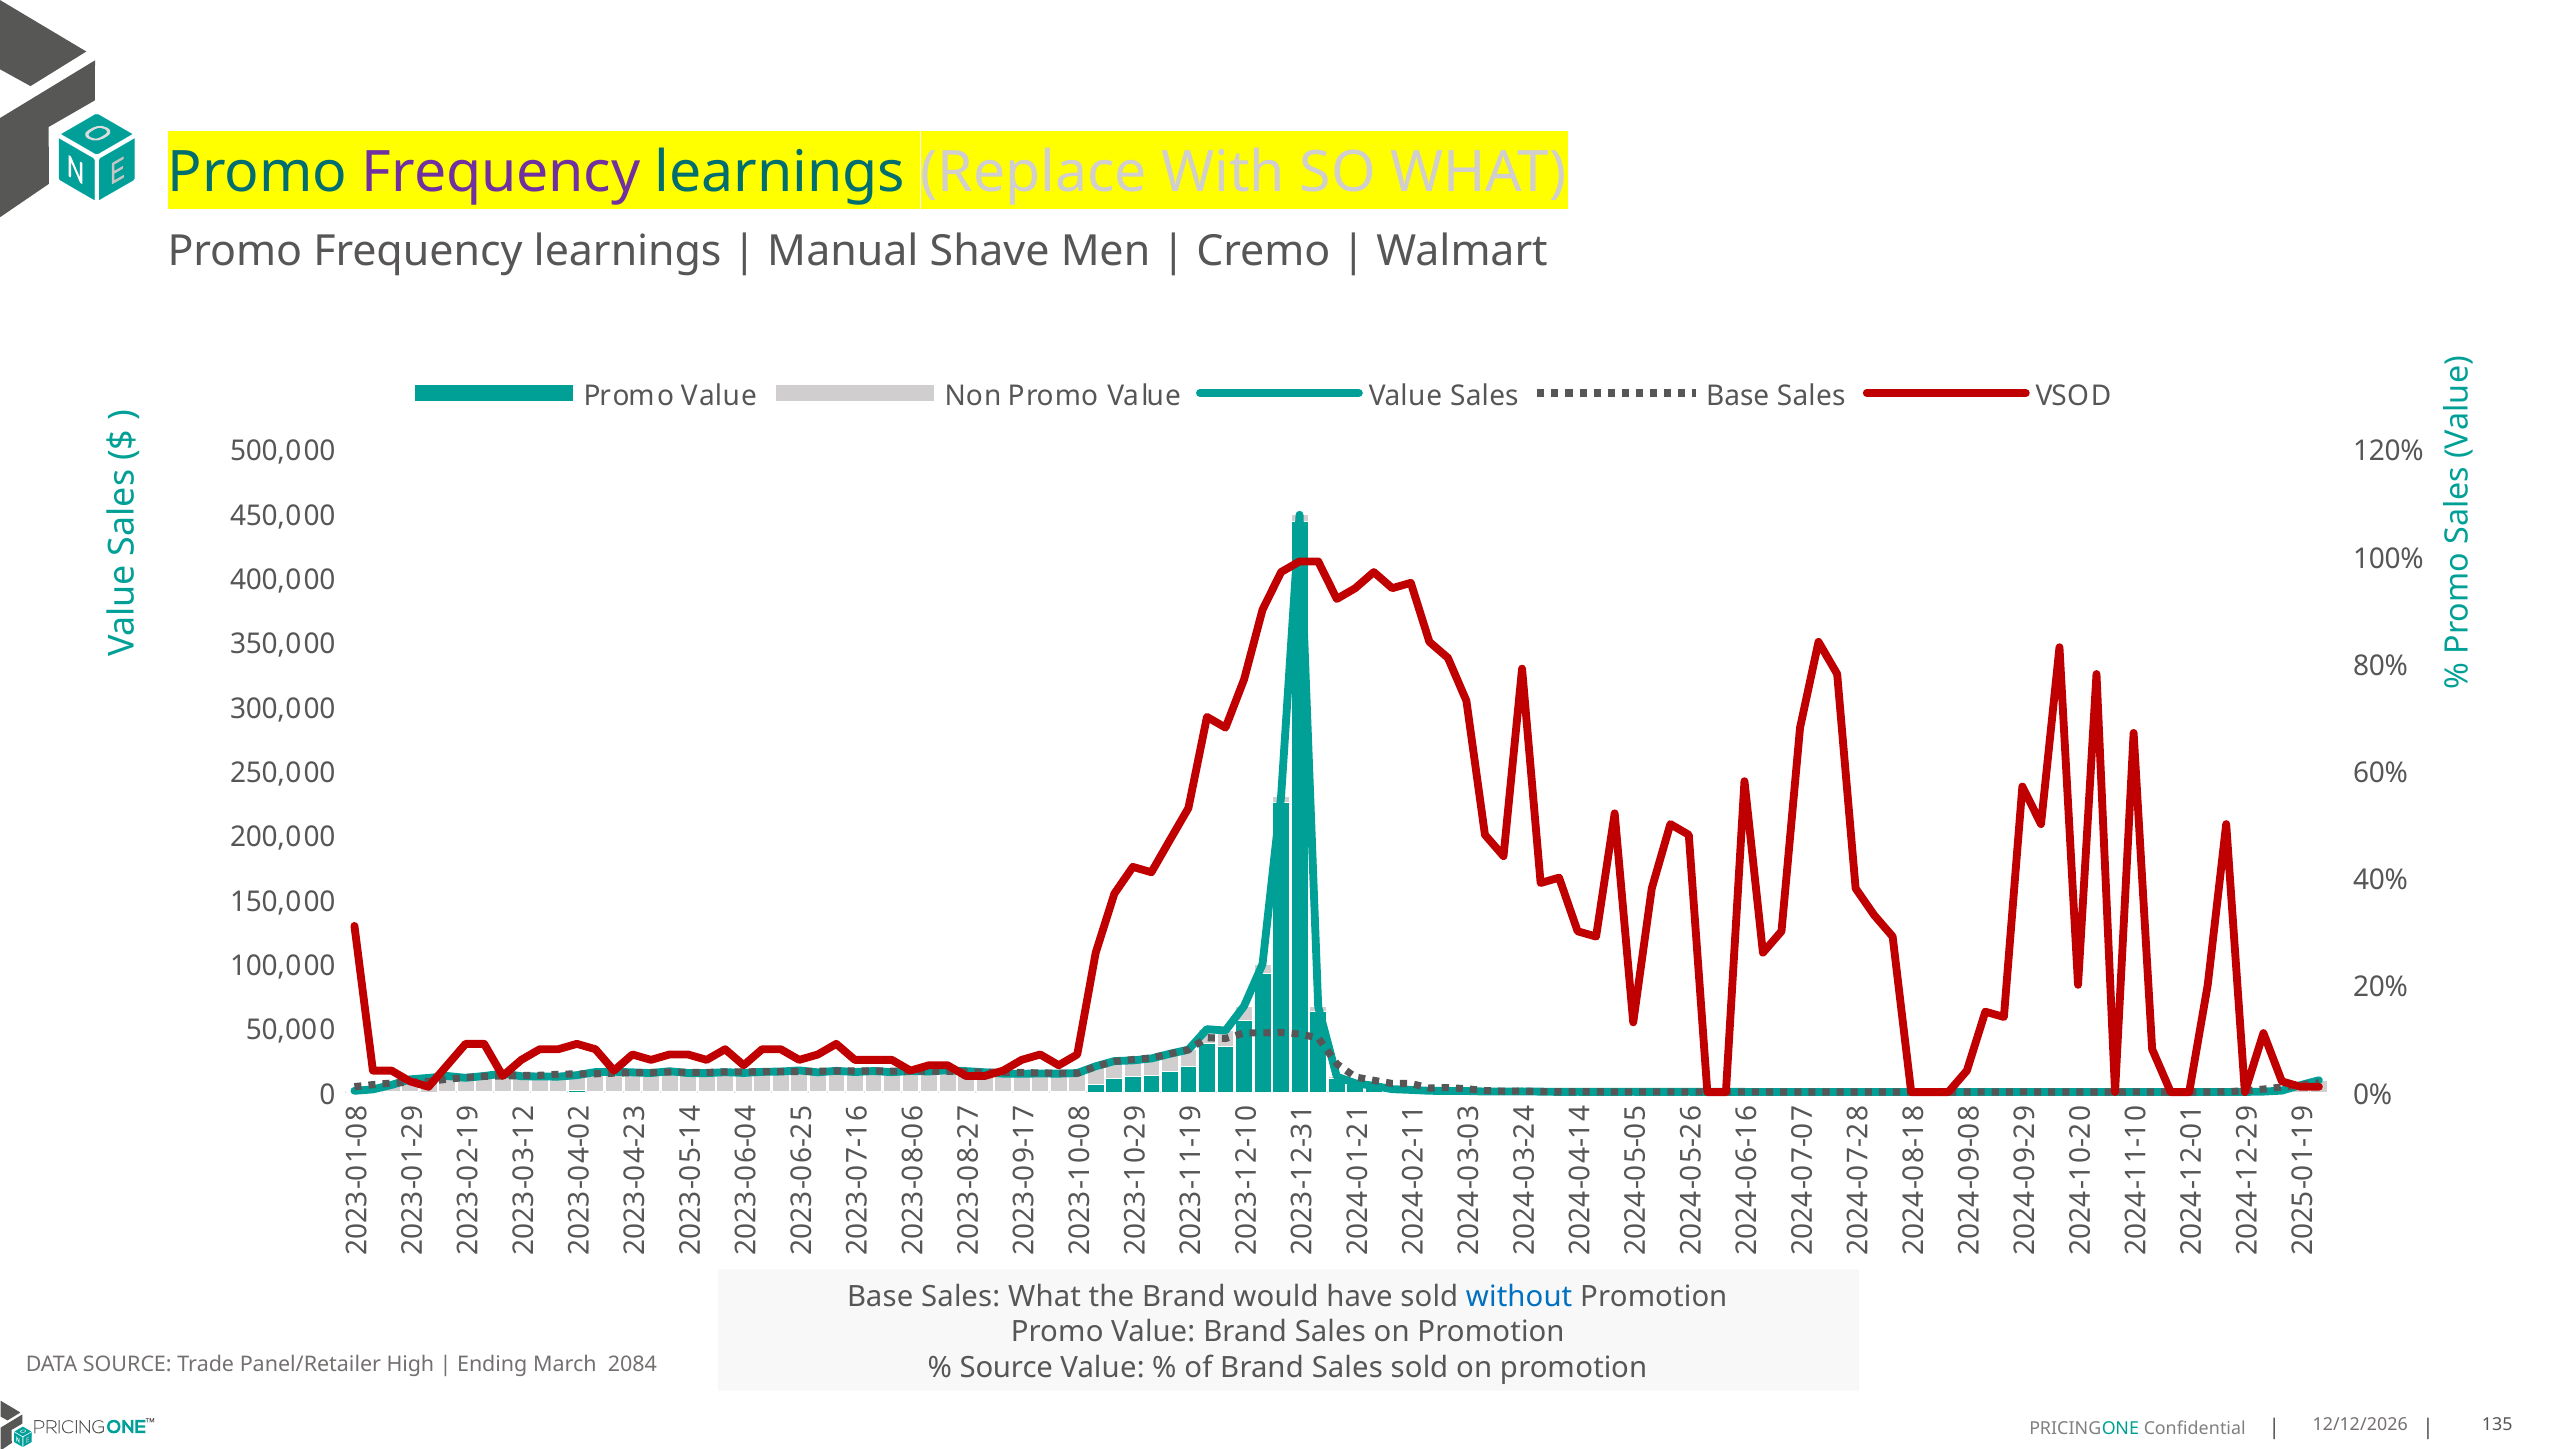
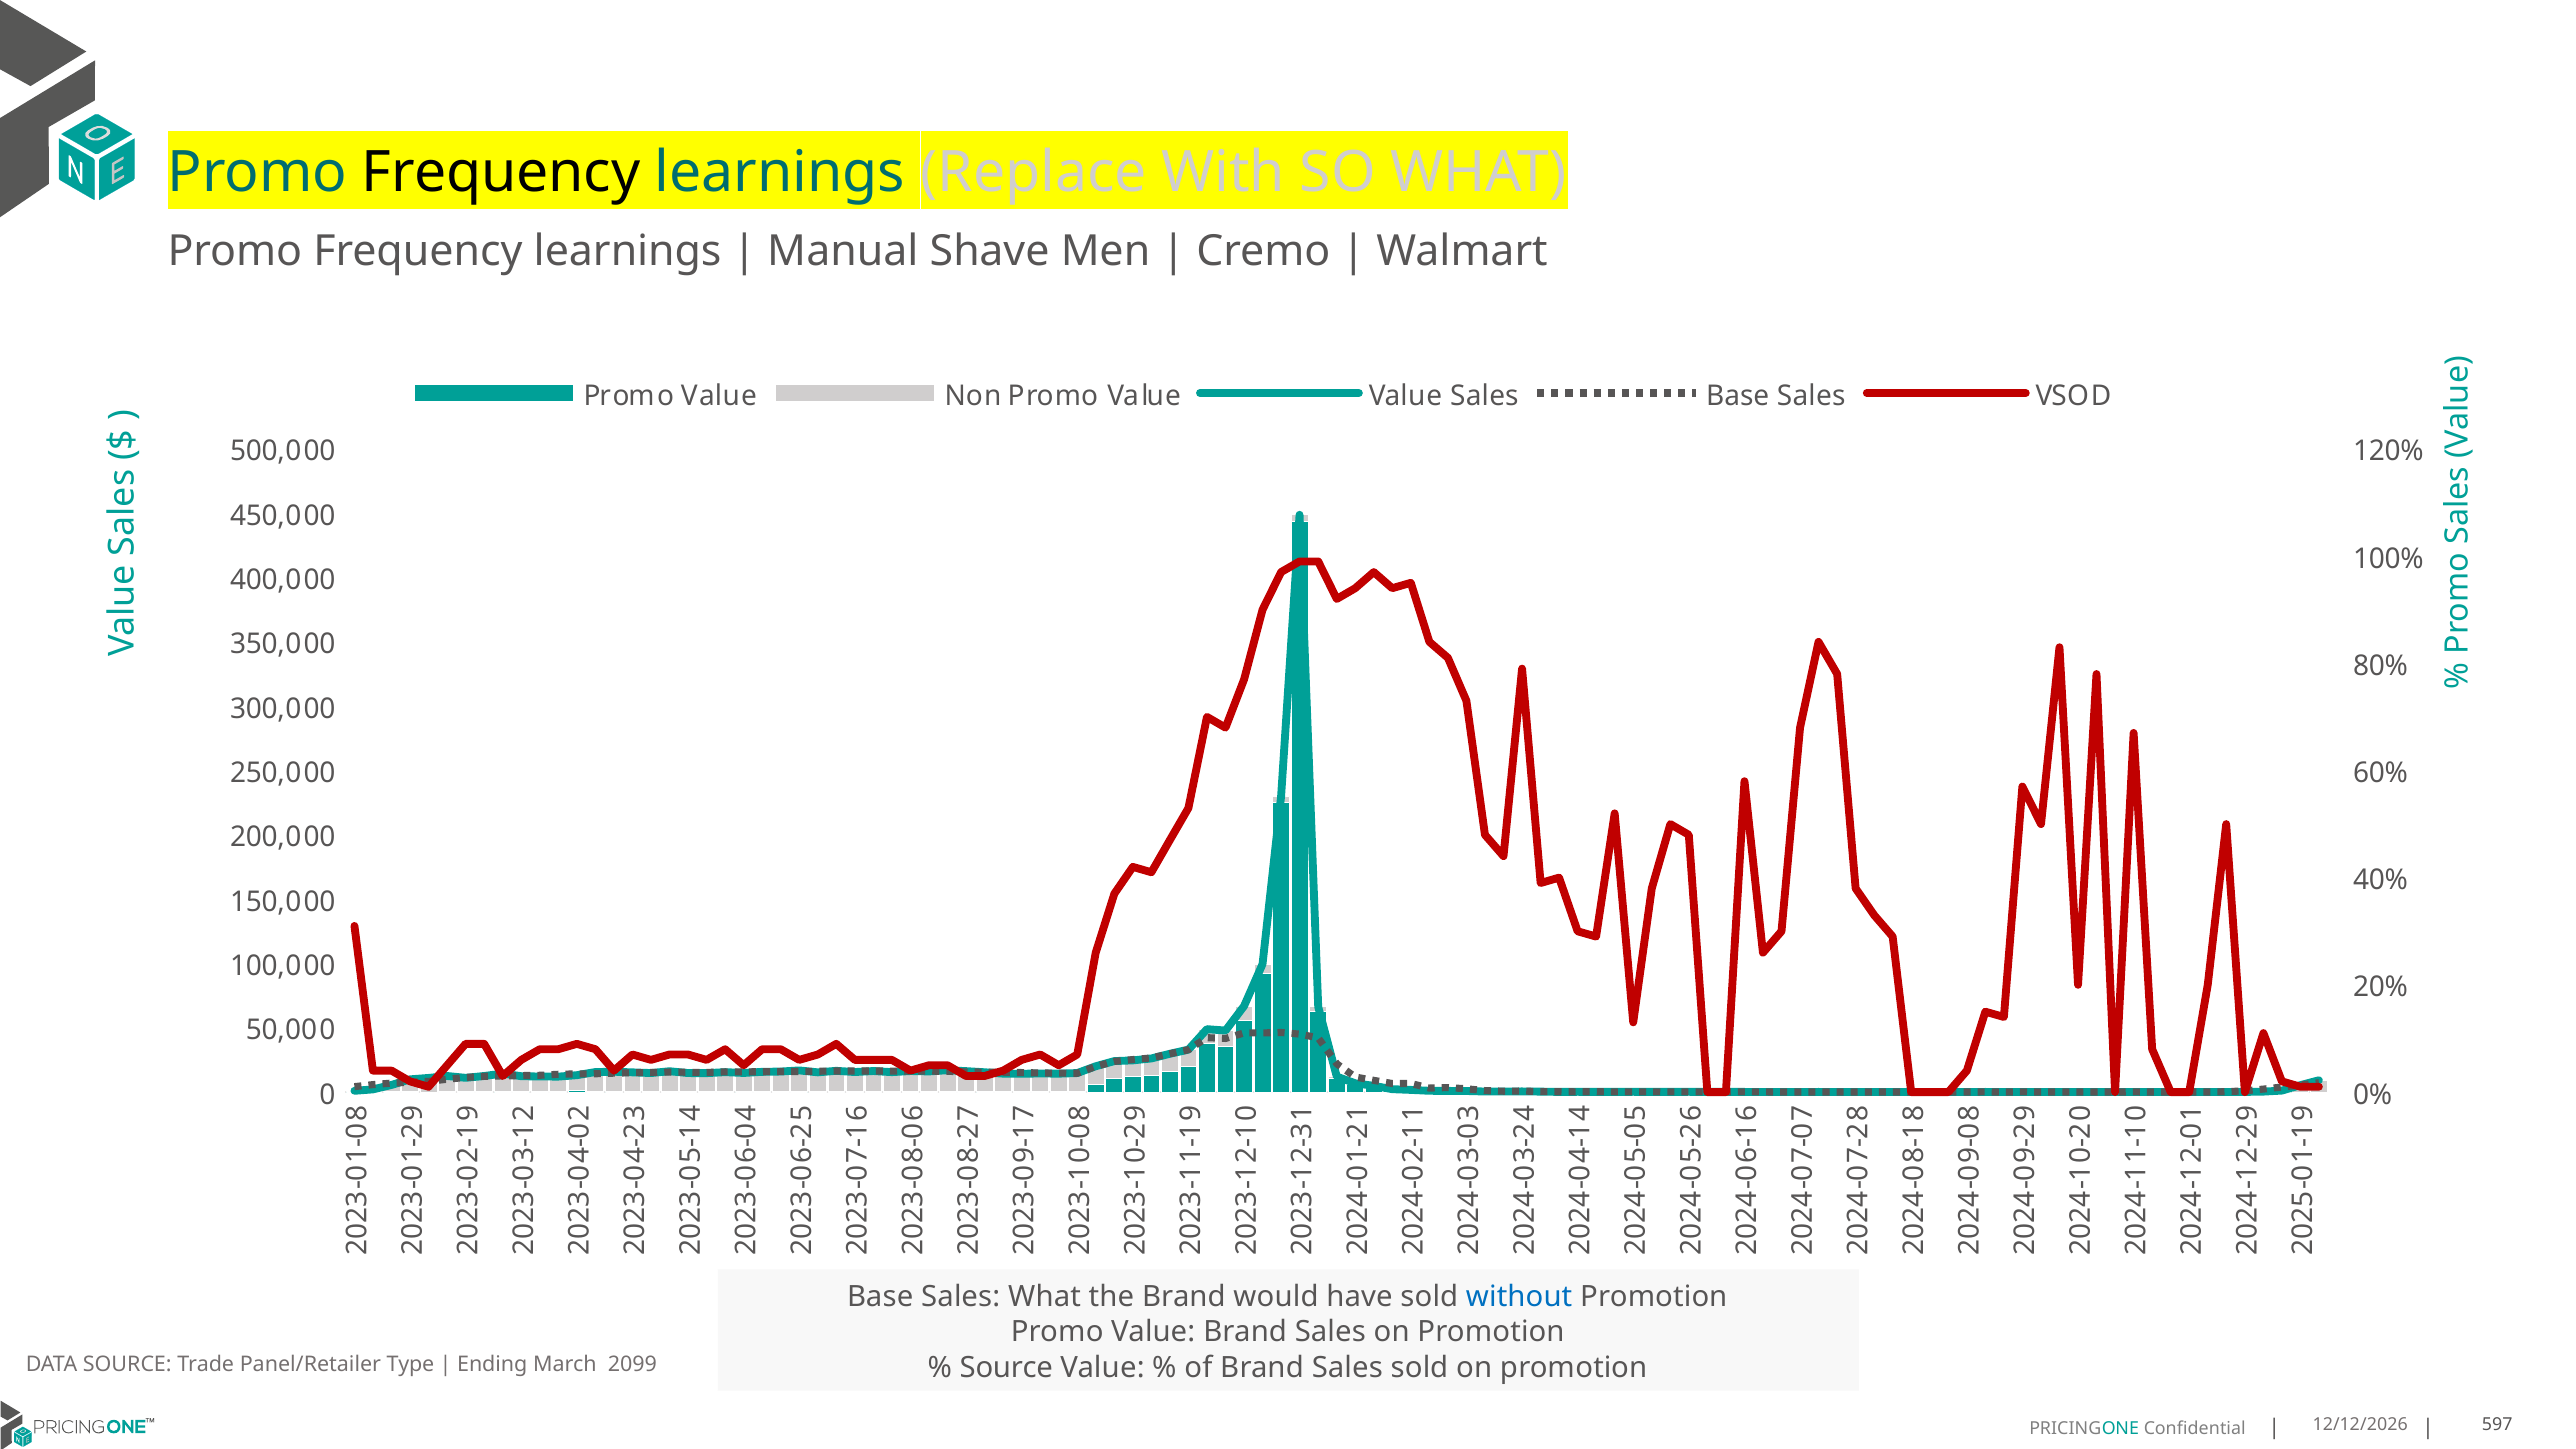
Frequency at (501, 173) colour: purple -> black
High: High -> Type
2084: 2084 -> 2099
135: 135 -> 597
